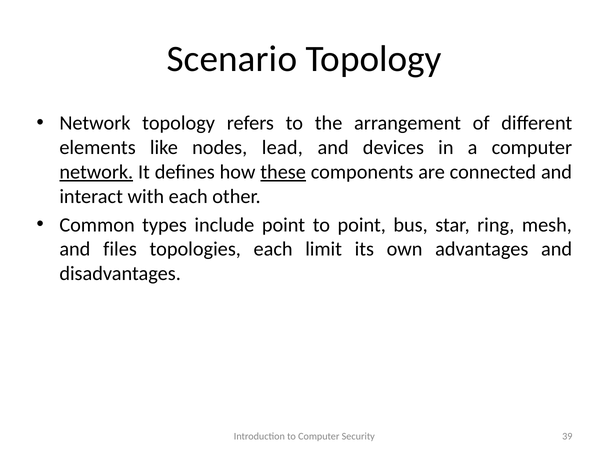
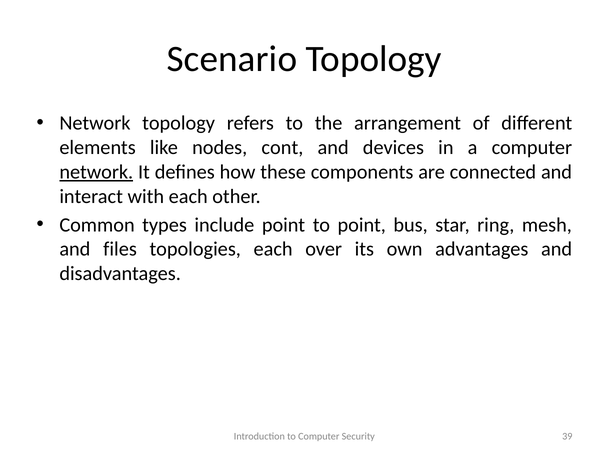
lead: lead -> cont
these underline: present -> none
limit: limit -> over
